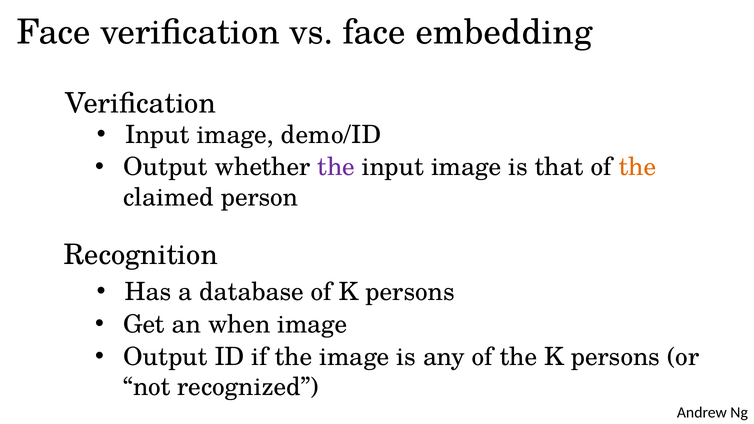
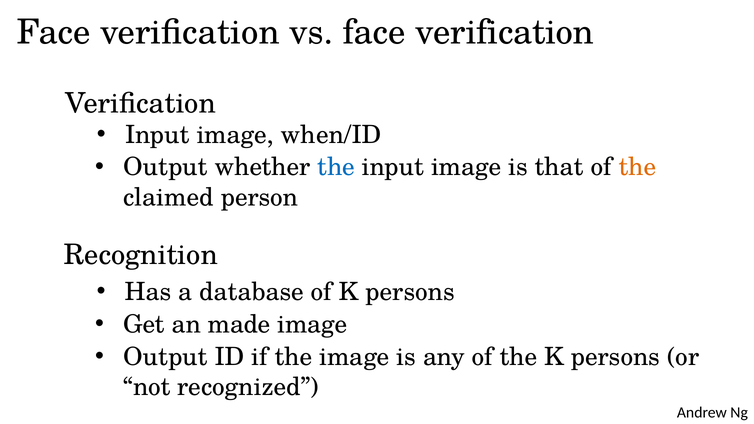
vs face embedding: embedding -> verification
demo/ID: demo/ID -> when/ID
the at (336, 167) colour: purple -> blue
when: when -> made
